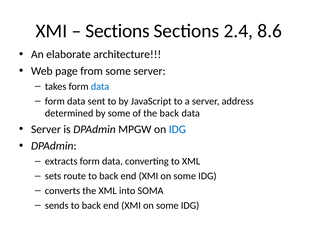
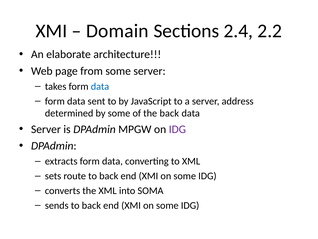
Sections at (118, 31): Sections -> Domain
8.6: 8.6 -> 2.2
IDG at (177, 129) colour: blue -> purple
